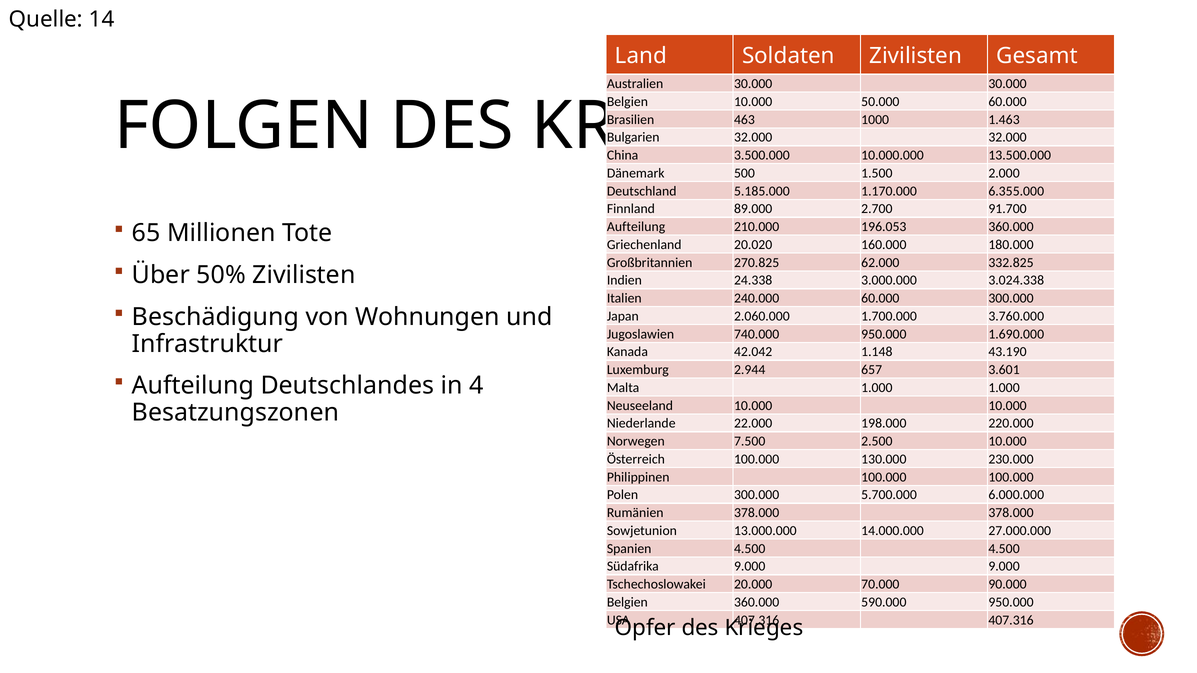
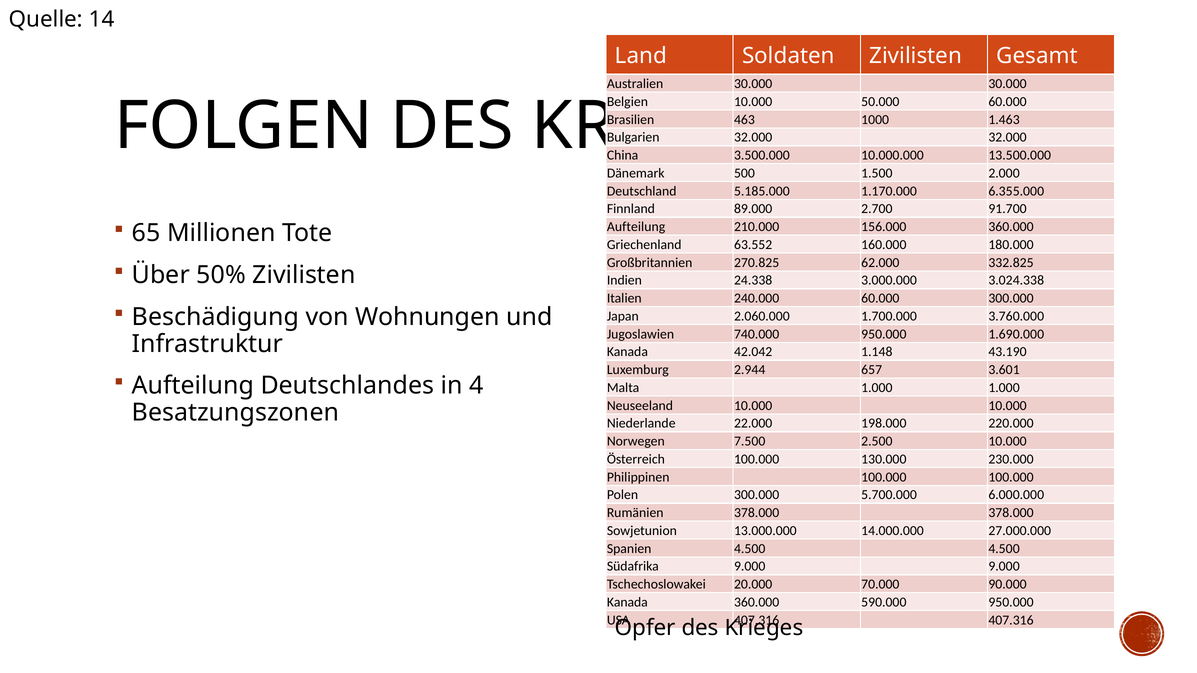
196.053: 196.053 -> 156.000
20.020: 20.020 -> 63.552
Belgien at (627, 602): Belgien -> Kanada
